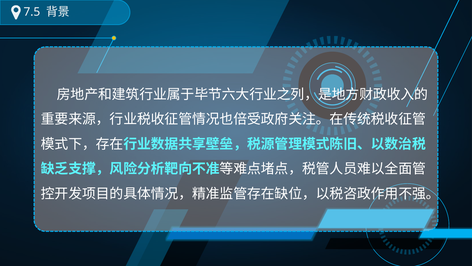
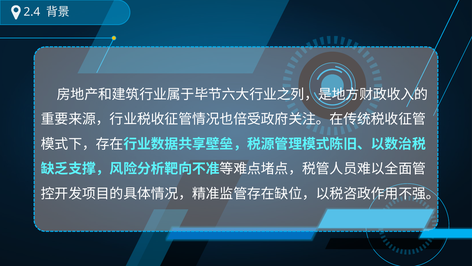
7.5: 7.5 -> 2.4
